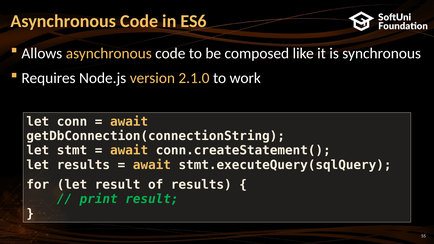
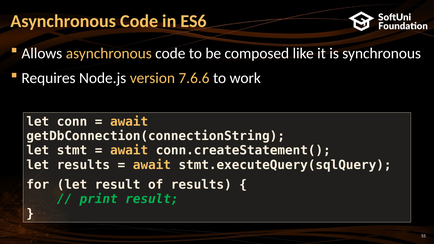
2.1.0: 2.1.0 -> 7.6.6
